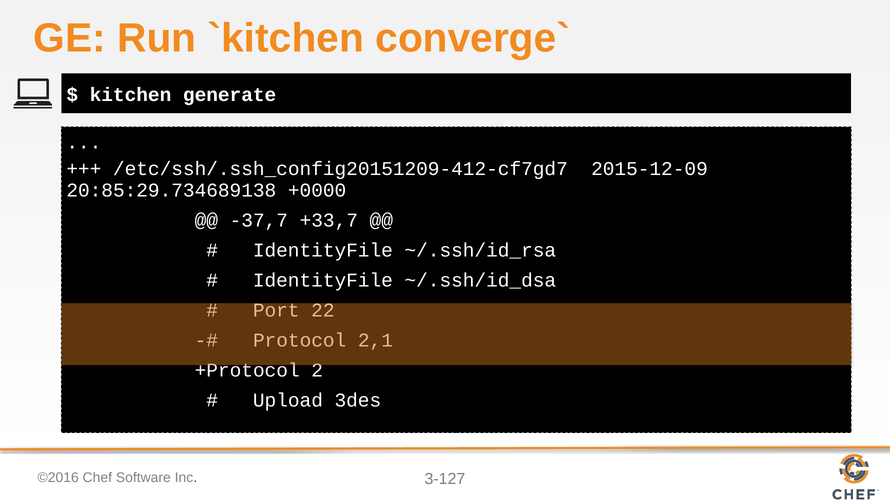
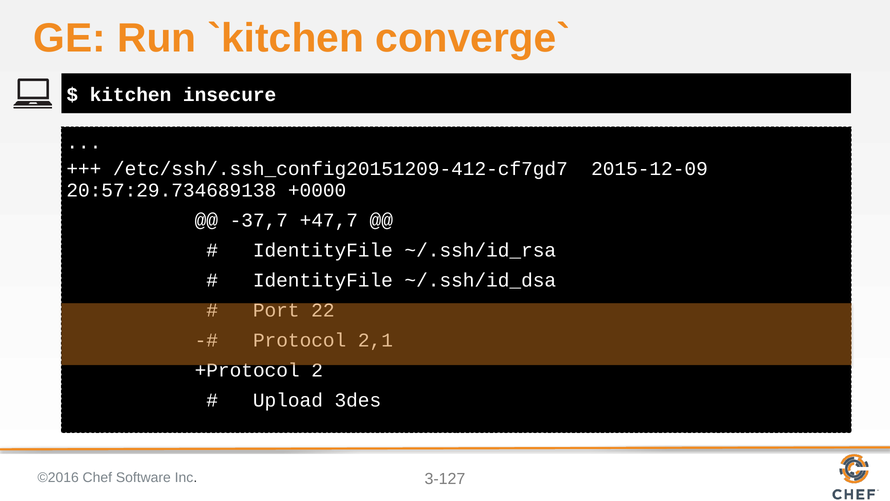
generate: generate -> insecure
20:85:29.734689138: 20:85:29.734689138 -> 20:57:29.734689138
+33,7: +33,7 -> +47,7
